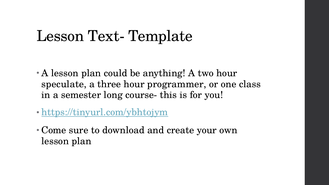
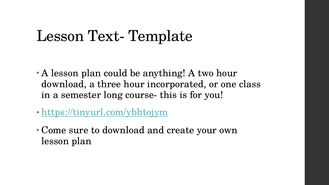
speculate at (64, 84): speculate -> download
programmer: programmer -> incorporated
